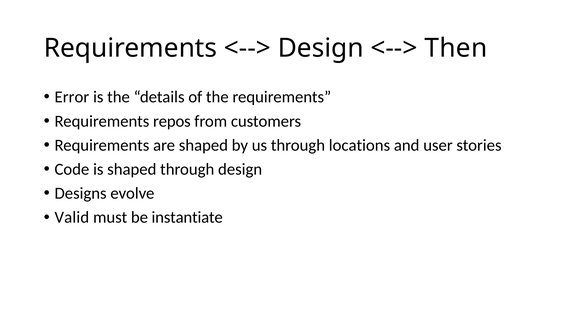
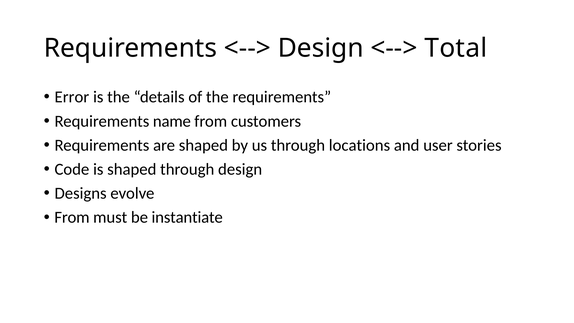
Then: Then -> Total
repos: repos -> name
Valid at (72, 217): Valid -> From
